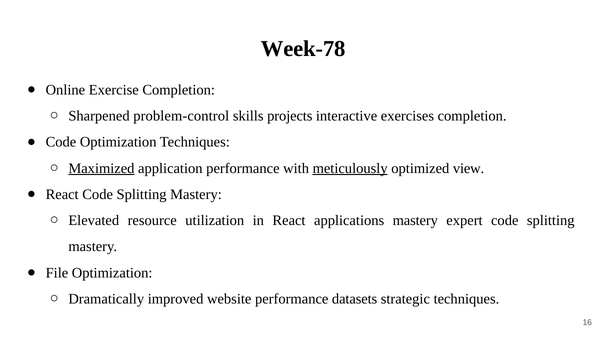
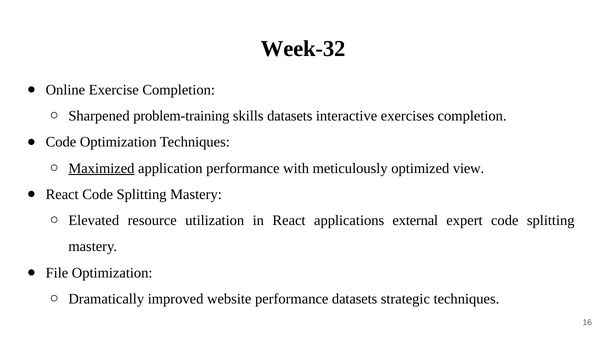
Week-78: Week-78 -> Week-32
problem-control: problem-control -> problem-training
skills projects: projects -> datasets
meticulously underline: present -> none
applications mastery: mastery -> external
